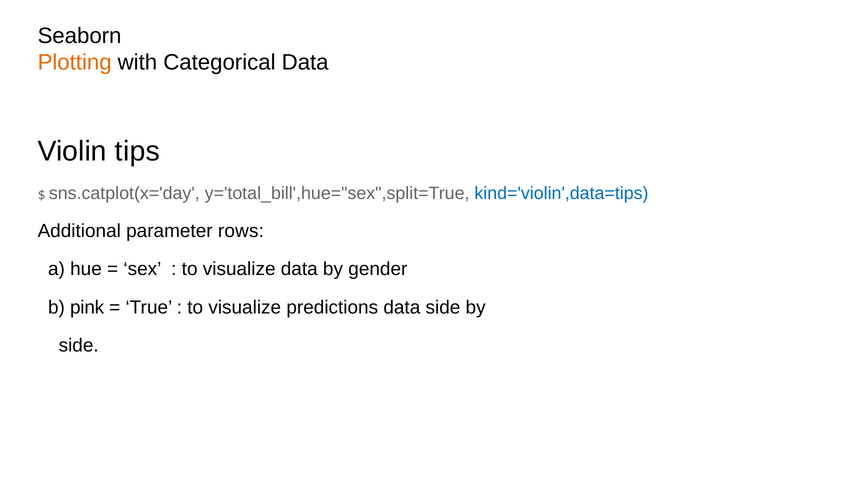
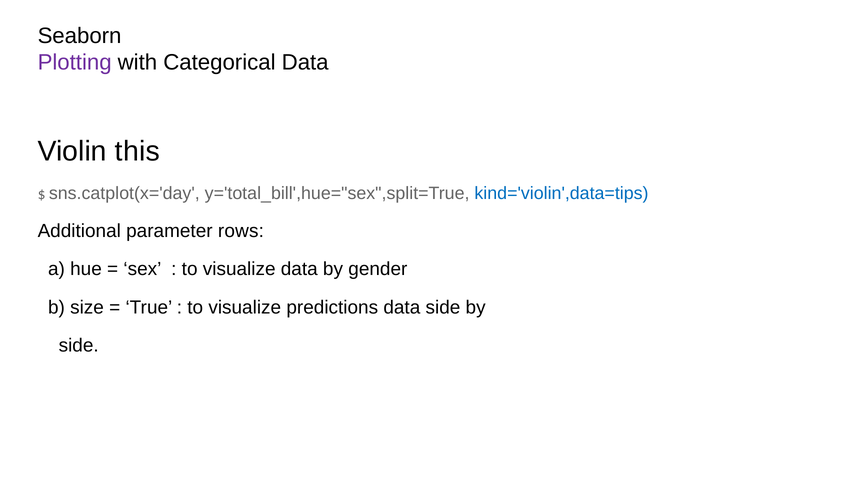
Plotting colour: orange -> purple
tips: tips -> this
pink: pink -> size
